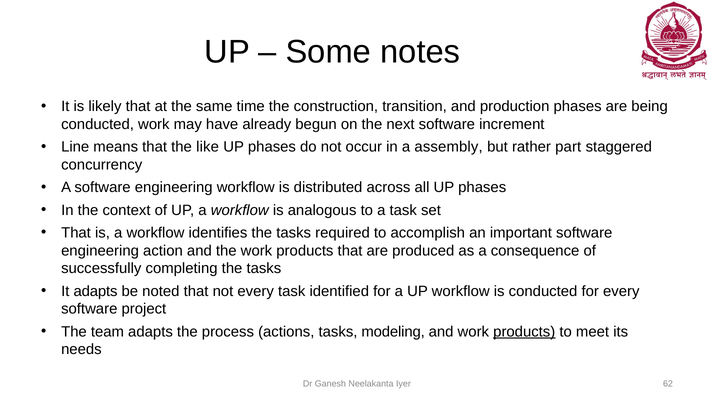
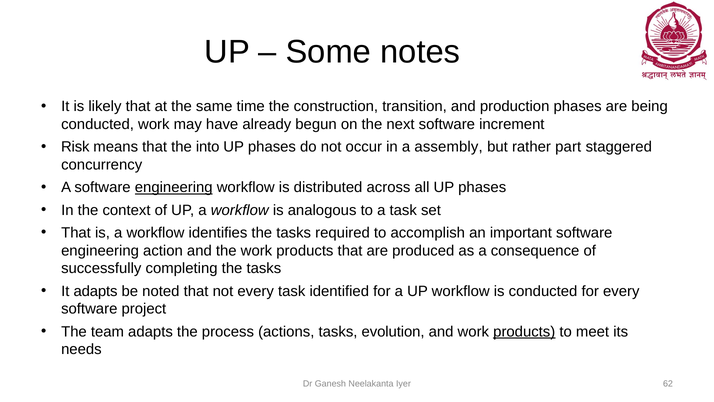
Line: Line -> Risk
like: like -> into
engineering at (174, 187) underline: none -> present
modeling: modeling -> evolution
